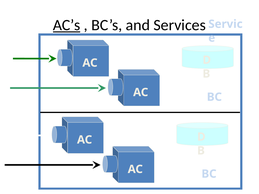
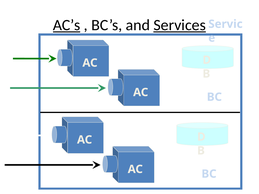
Services underline: none -> present
